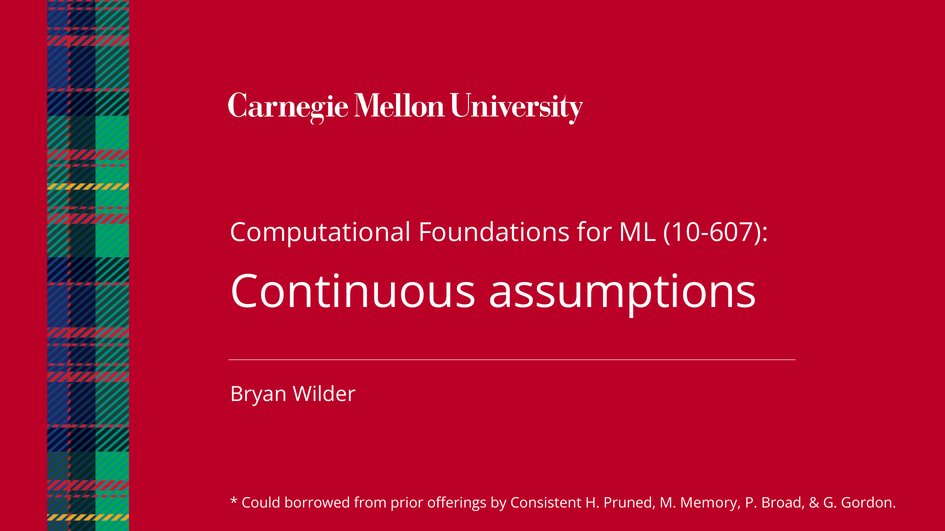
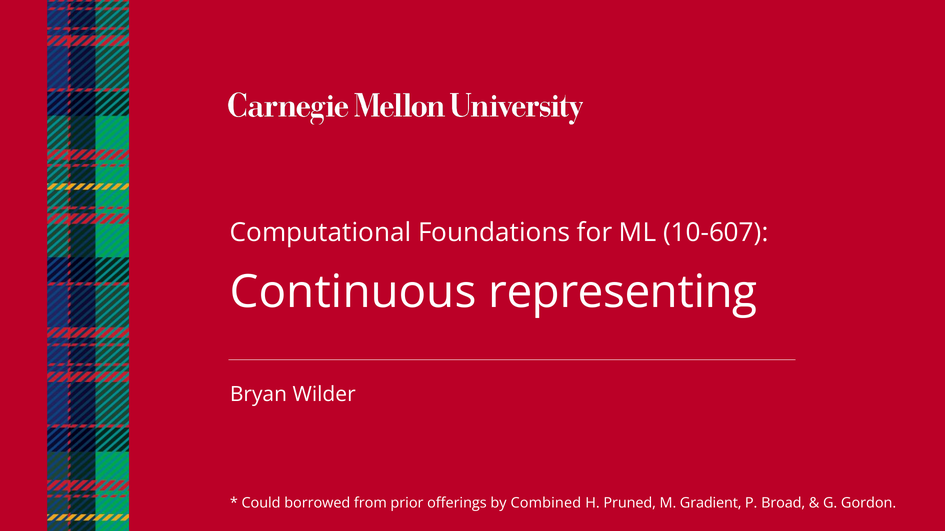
assumptions: assumptions -> representing
Consistent: Consistent -> Combined
Memory: Memory -> Gradient
